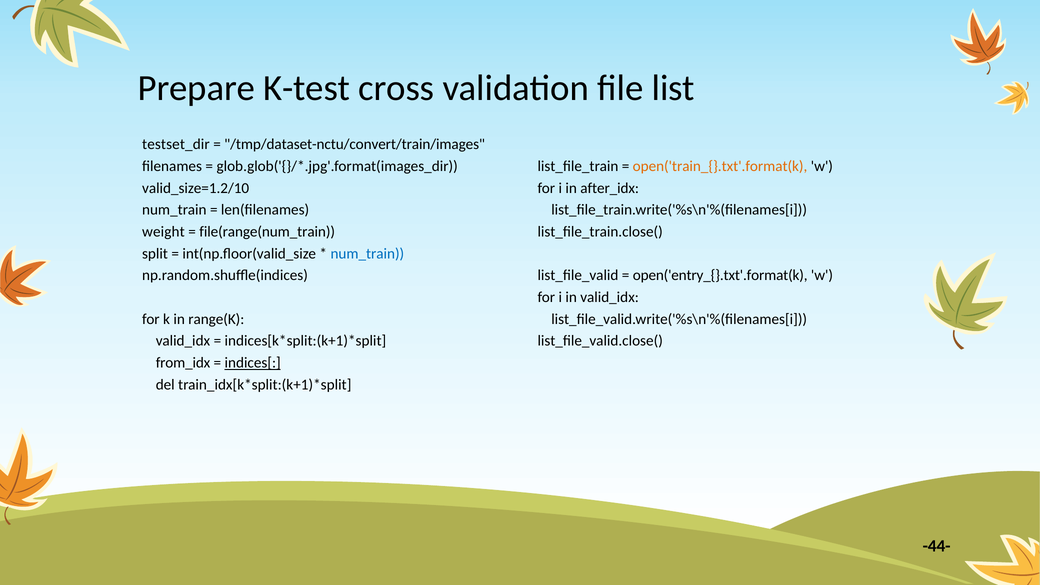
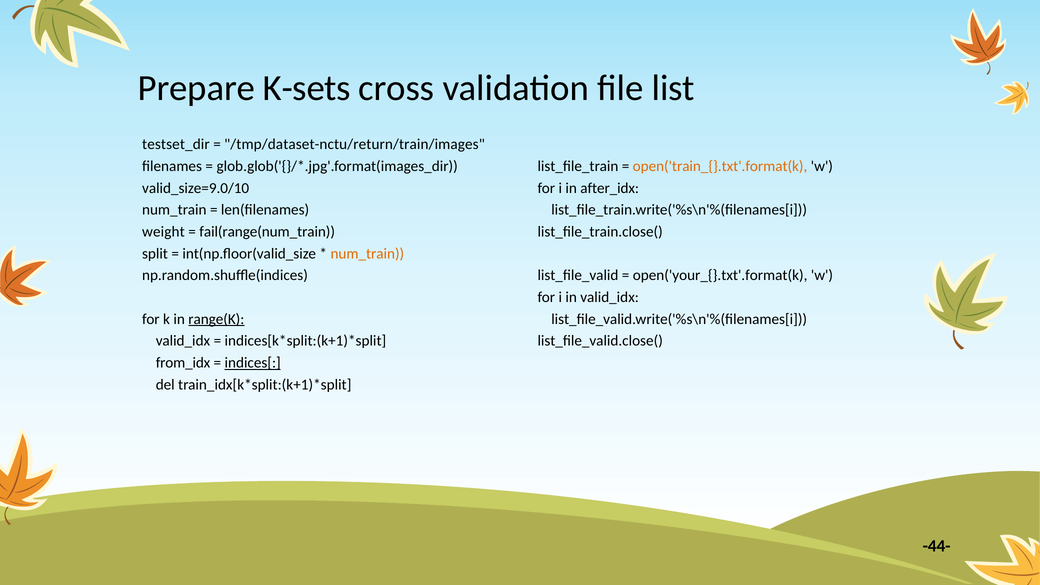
K-test: K-test -> K-sets
/tmp/dataset-nctu/convert/train/images: /tmp/dataset-nctu/convert/train/images -> /tmp/dataset-nctu/return/train/images
valid_size=1.2/10: valid_size=1.2/10 -> valid_size=9.0/10
file(range(num_train: file(range(num_train -> fail(range(num_train
num_train at (367, 254) colour: blue -> orange
open('entry_{}.txt'.format(k: open('entry_{}.txt'.format(k -> open('your_{}.txt'.format(k
range(K underline: none -> present
